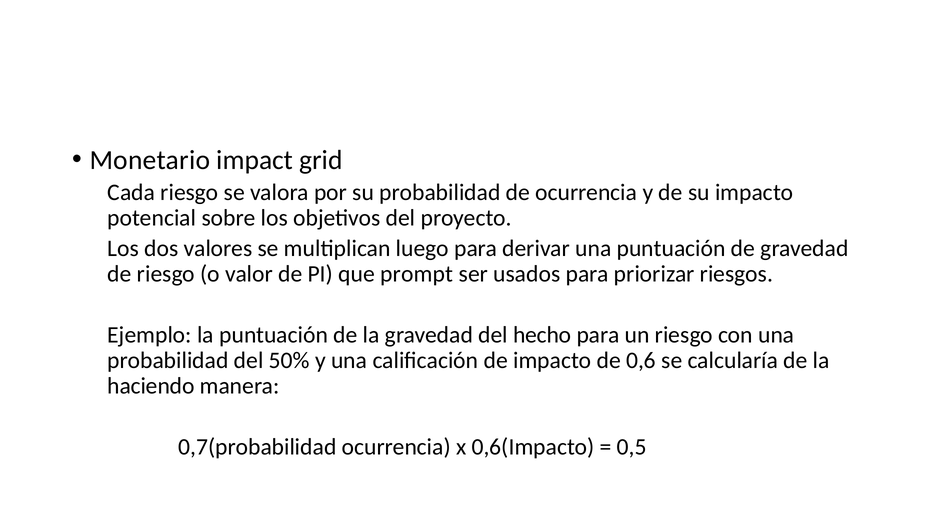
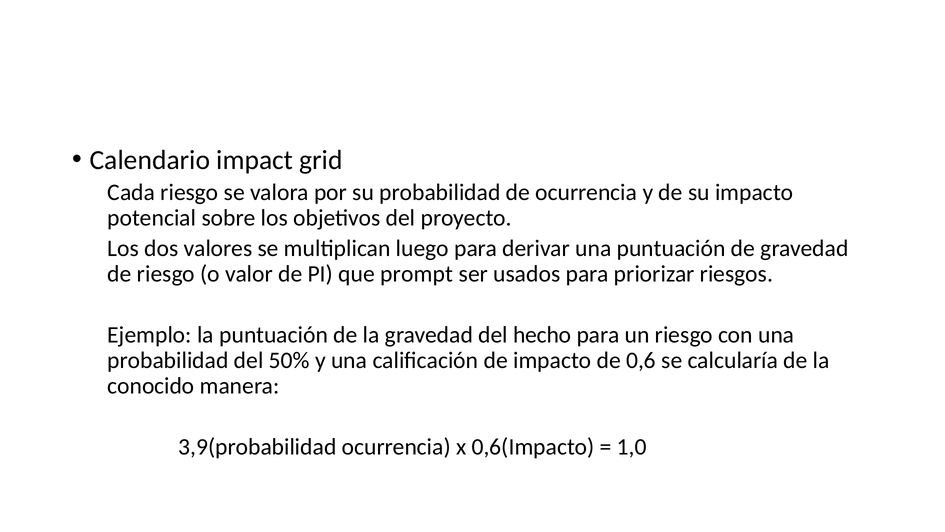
Monetario: Monetario -> Calendario
haciendo: haciendo -> conocido
0,7(probabilidad: 0,7(probabilidad -> 3,9(probabilidad
0,5: 0,5 -> 1,0
